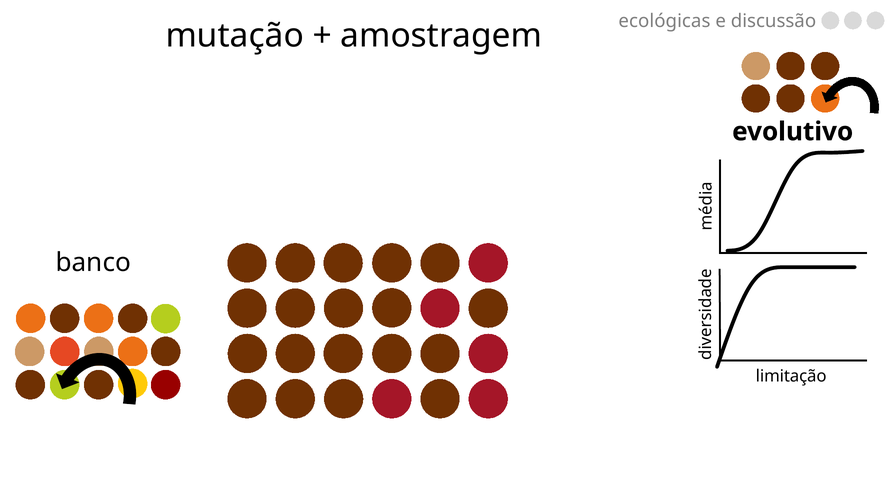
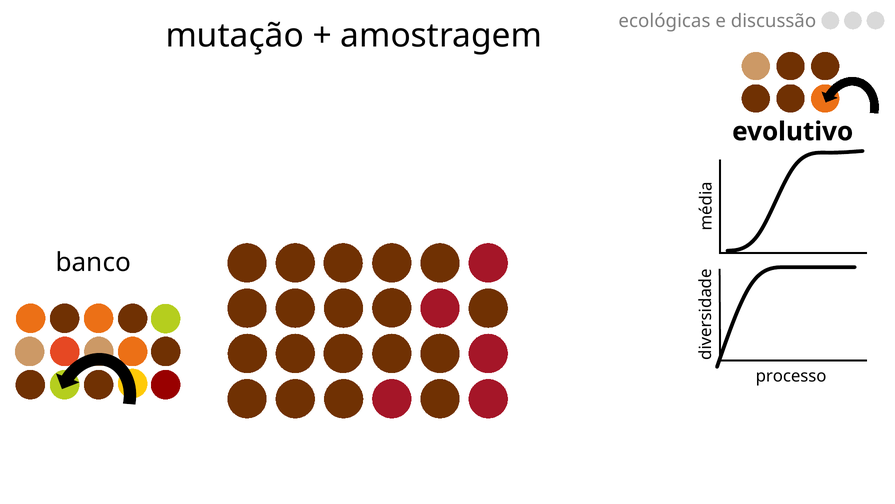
limitação: limitação -> processo
